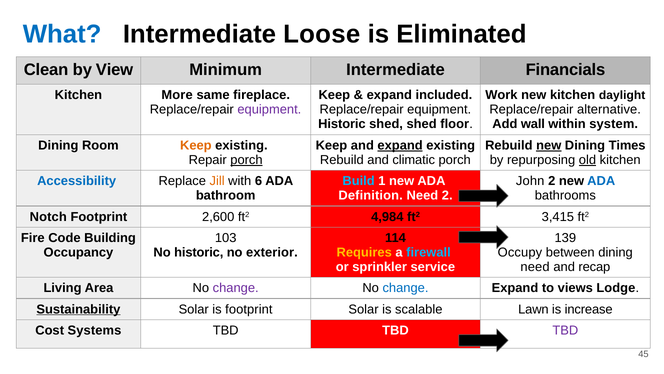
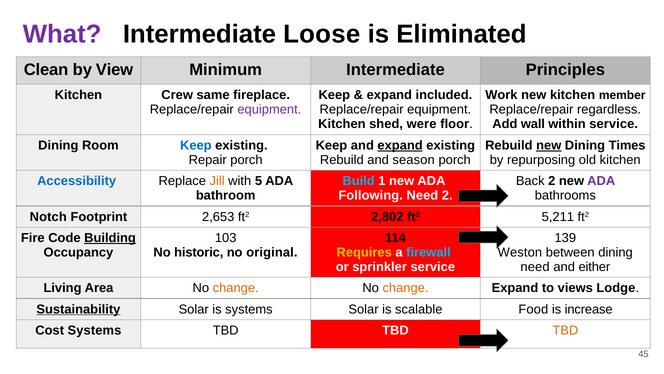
What colour: blue -> purple
Financials: Financials -> Principles
More: More -> Crew
daylight: daylight -> member
alternative: alternative -> regardless
Historic at (342, 124): Historic -> Kitchen
shed shed: shed -> were
within system: system -> service
Keep at (196, 145) colour: orange -> blue
porch at (246, 160) underline: present -> none
climatic: climatic -> season
old underline: present -> none
6: 6 -> 5
John: John -> Back
ADA at (601, 181) colour: blue -> purple
Definition: Definition -> Following
2,600: 2,600 -> 2,653
4,984: 4,984 -> 2,802
3,415: 3,415 -> 5,211
Building underline: none -> present
exterior: exterior -> original
Occupy: Occupy -> Weston
recap: recap -> either
change at (236, 288) colour: purple -> orange
change at (406, 288) colour: blue -> orange
is footprint: footprint -> systems
Lawn: Lawn -> Food
TBD at (565, 330) colour: purple -> orange
